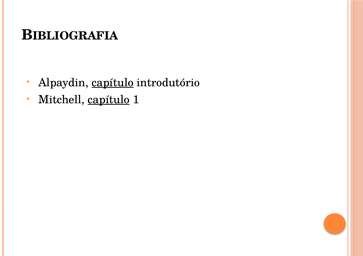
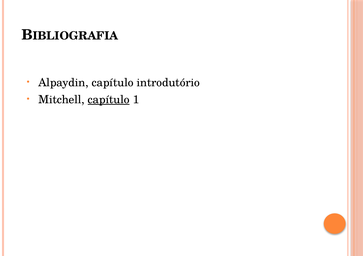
capítulo at (113, 83) underline: present -> none
